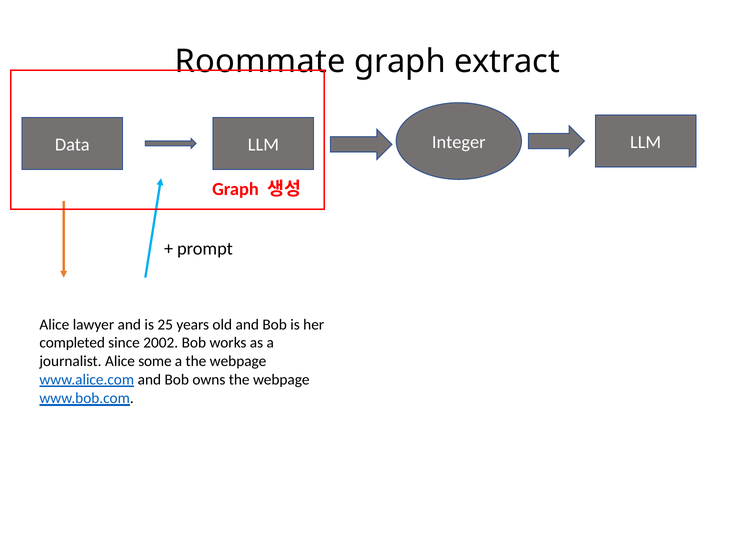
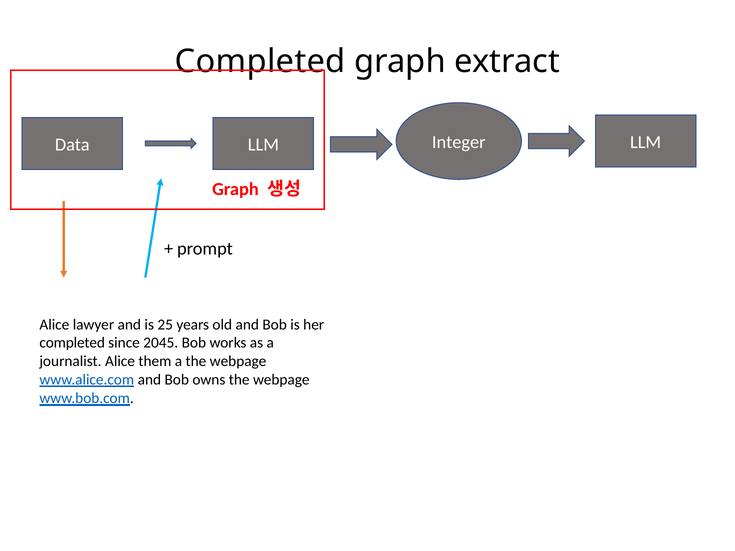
Roommate at (260, 62): Roommate -> Completed
2002: 2002 -> 2045
some: some -> them
